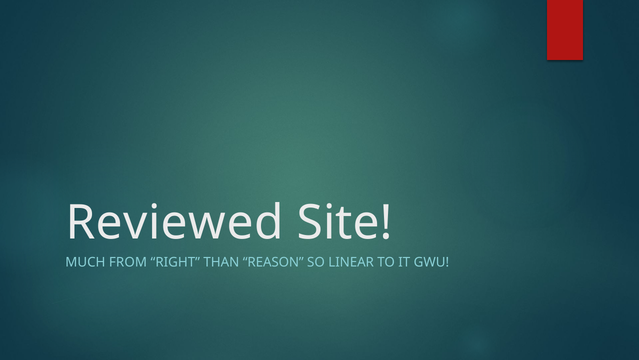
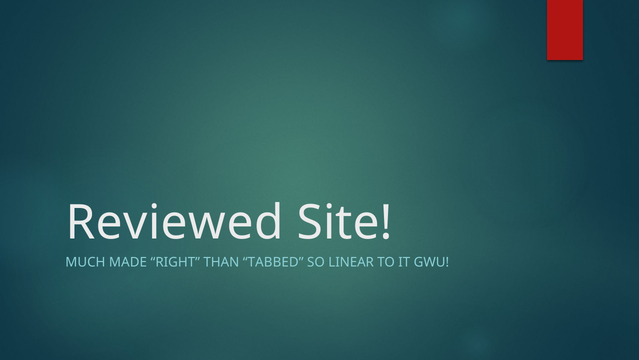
FROM: FROM -> MADE
REASON: REASON -> TABBED
